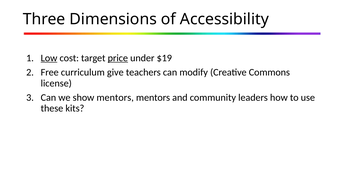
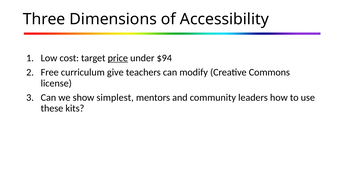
Low underline: present -> none
$19: $19 -> $94
show mentors: mentors -> simplest
